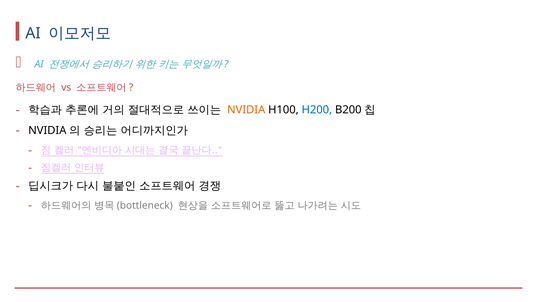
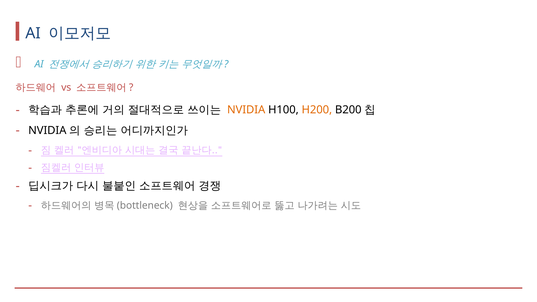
H200 colour: blue -> orange
